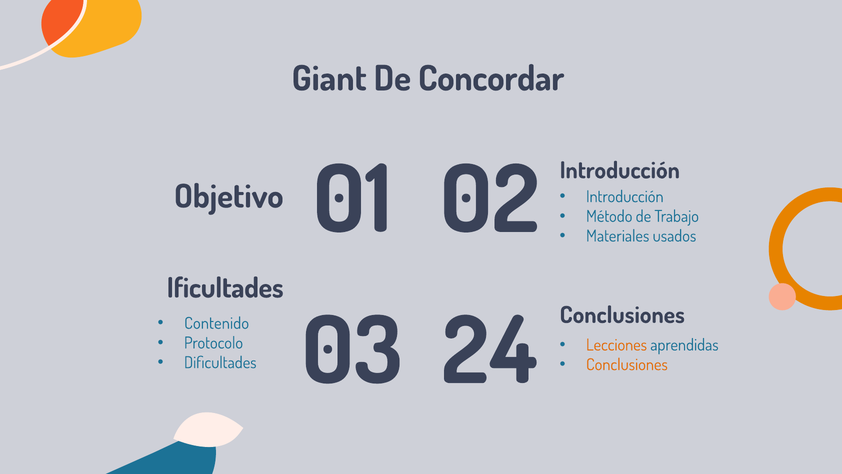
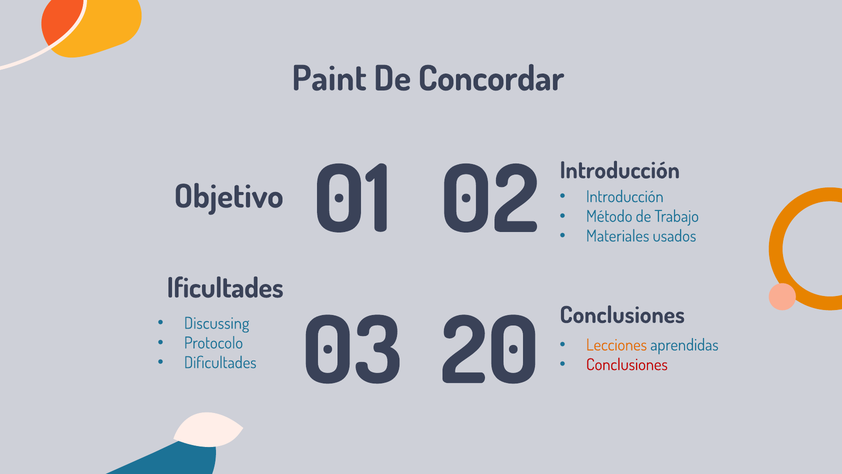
Giant: Giant -> Paint
Contenido: Contenido -> Discussing
24: 24 -> 20
Conclusiones at (627, 364) colour: orange -> red
